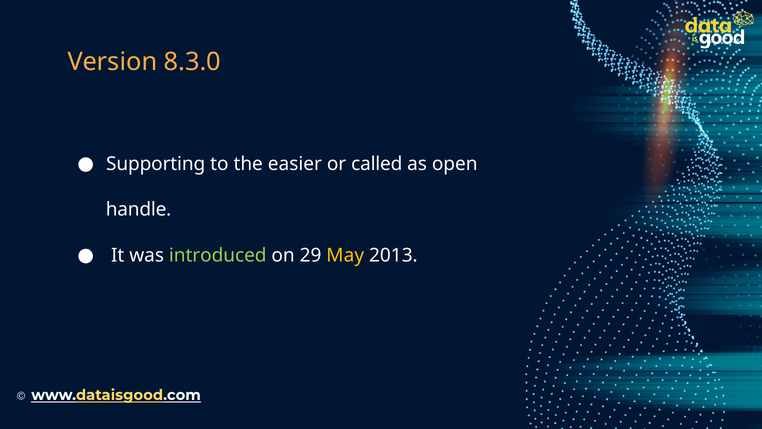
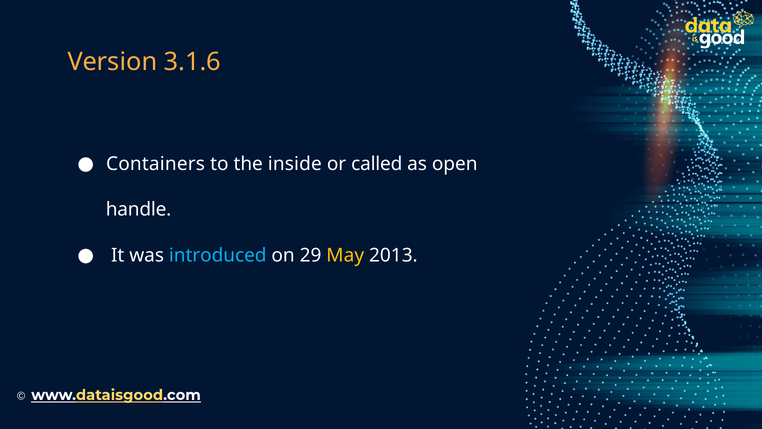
8.3.0: 8.3.0 -> 3.1.6
Supporting: Supporting -> Containers
easier: easier -> inside
introduced colour: light green -> light blue
